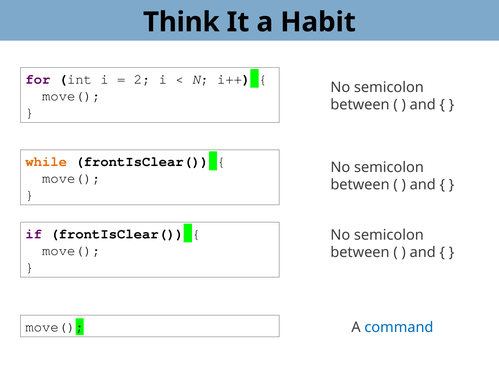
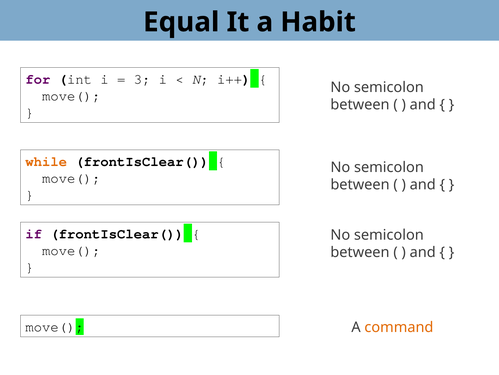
Think: Think -> Equal
2: 2 -> 3
command colour: blue -> orange
